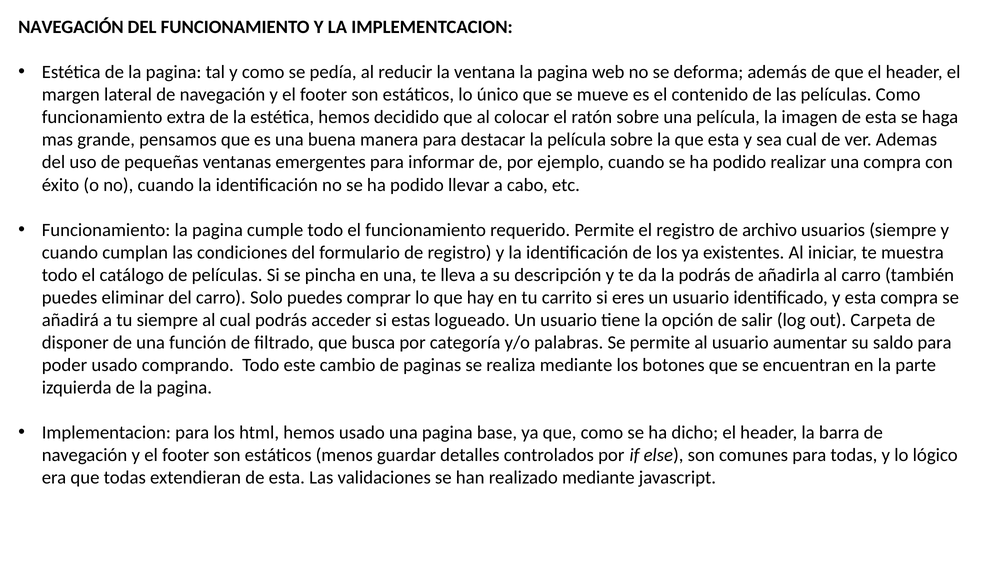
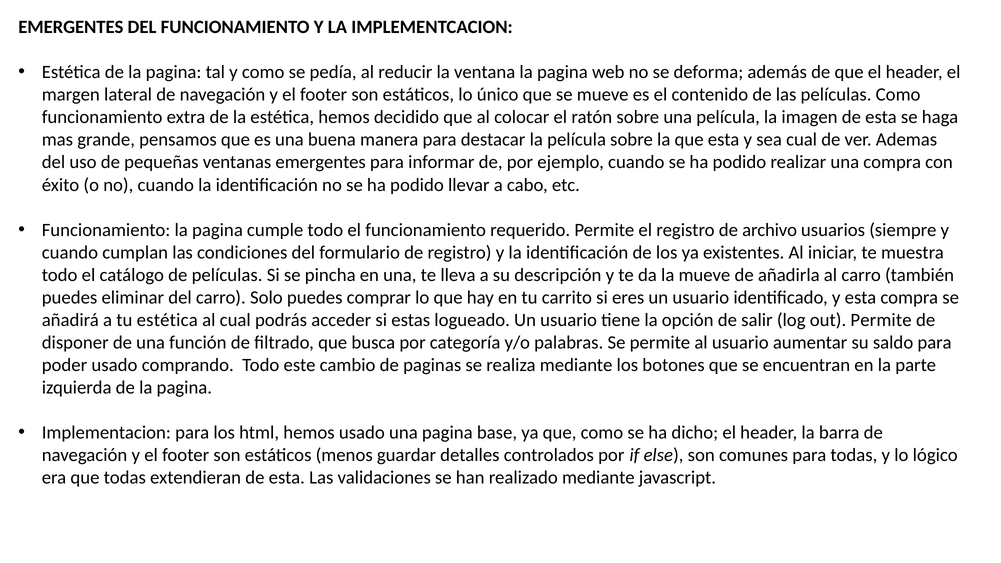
NAVEGACIÓN at (71, 27): NAVEGACIÓN -> EMERGENTES
la podrás: podrás -> mueve
tu siempre: siempre -> estética
out Carpeta: Carpeta -> Permite
